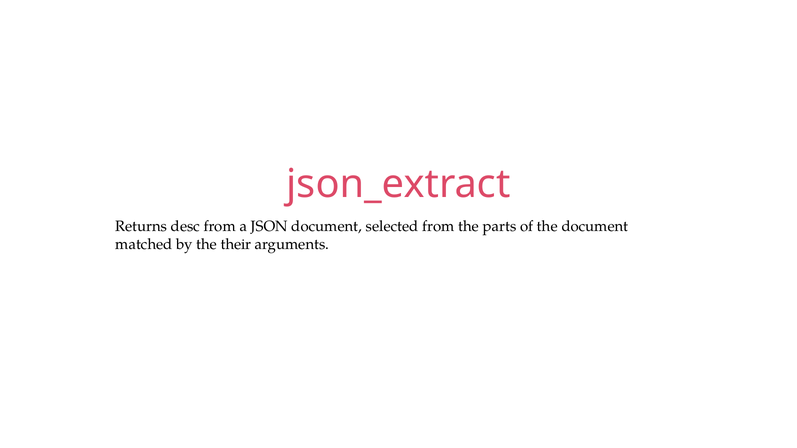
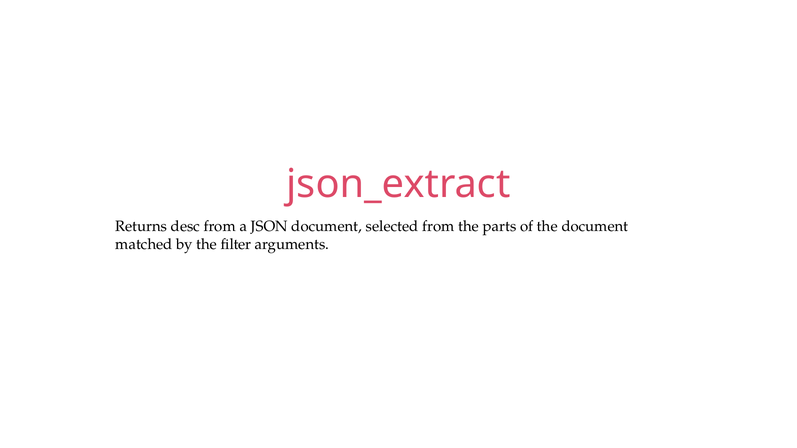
their: their -> filter
